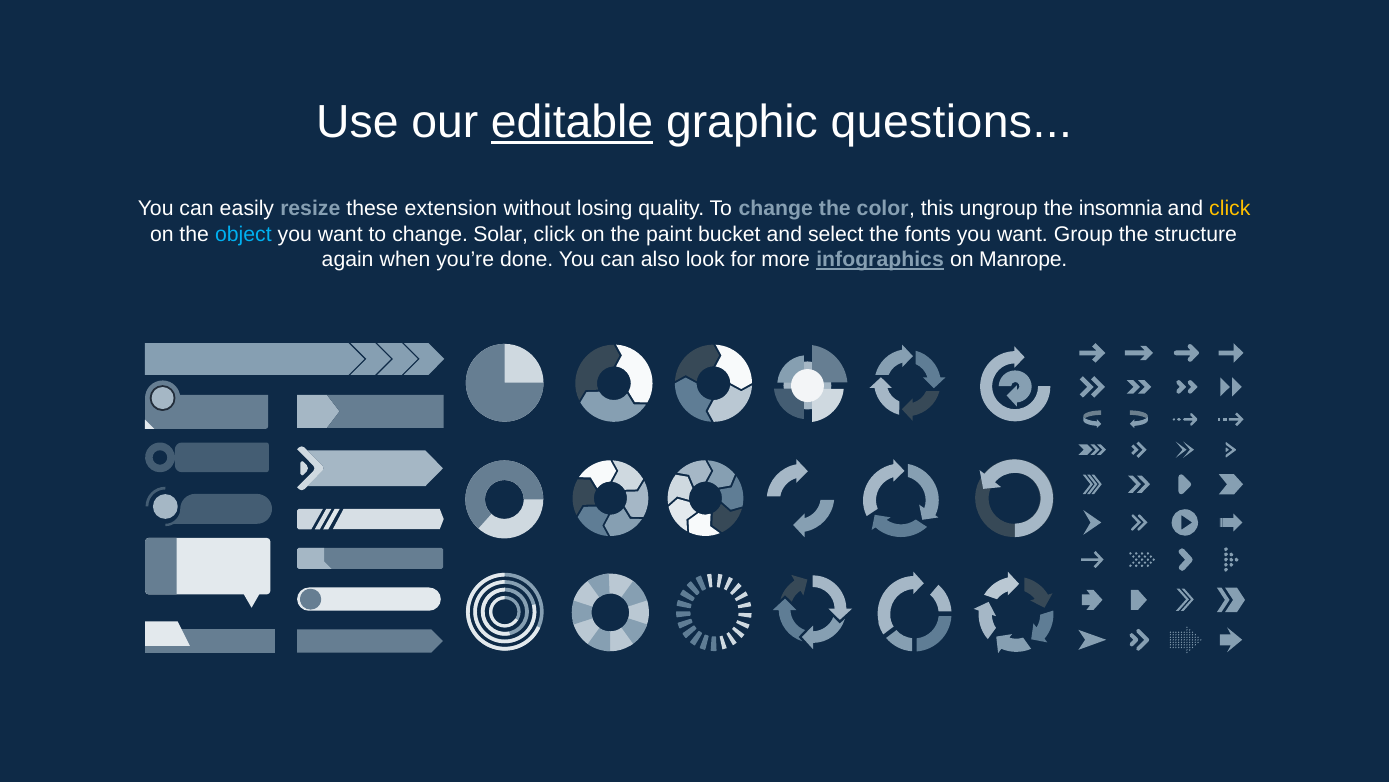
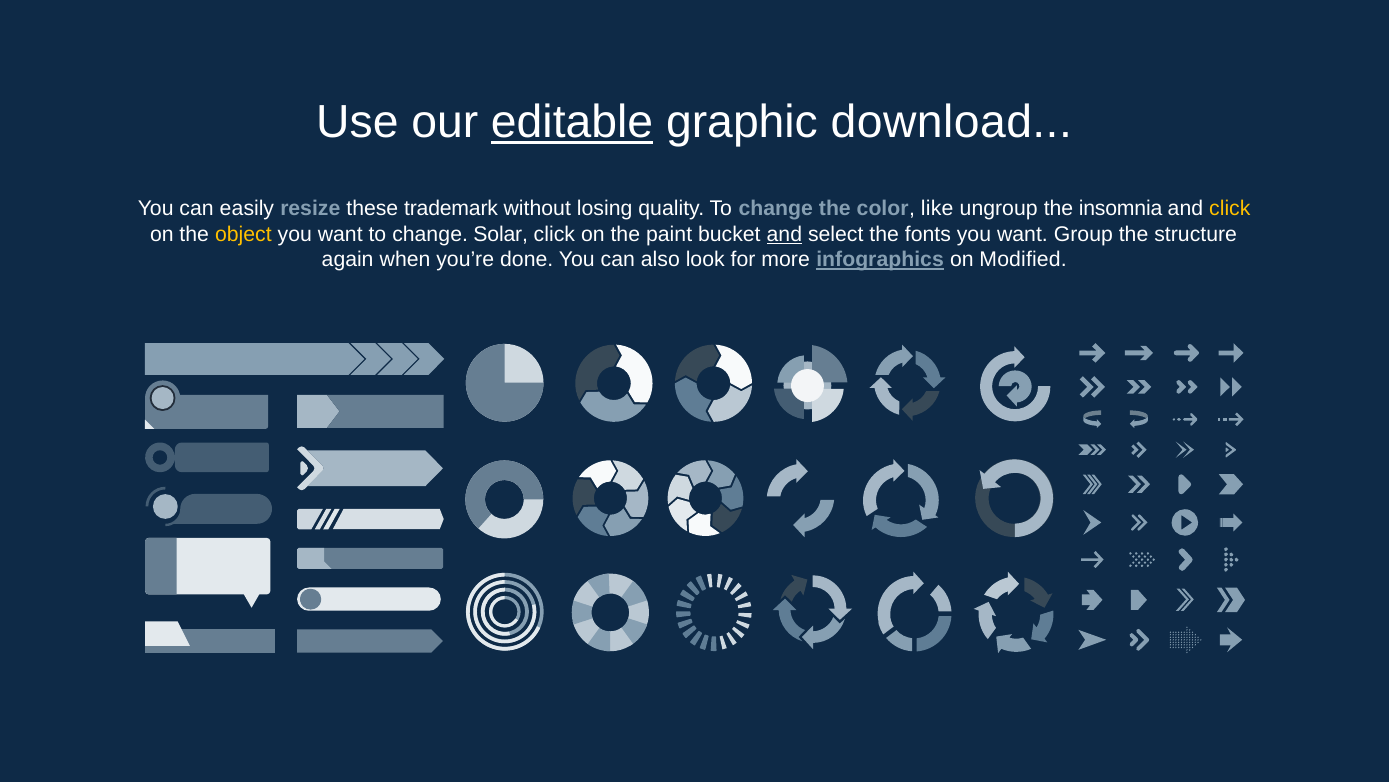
questions: questions -> download
extension: extension -> trademark
this: this -> like
object colour: light blue -> yellow
and at (784, 234) underline: none -> present
Manrope: Manrope -> Modified
